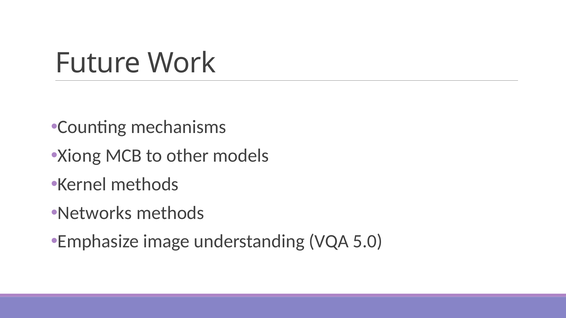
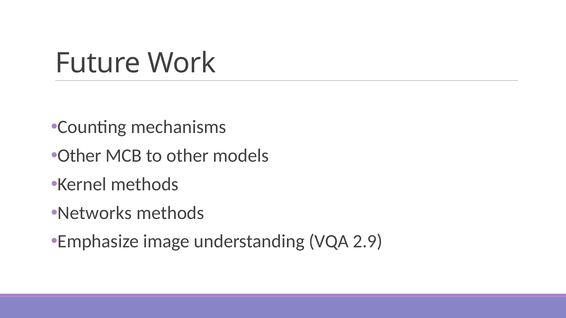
Xiong at (79, 156): Xiong -> Other
5.0: 5.0 -> 2.9
